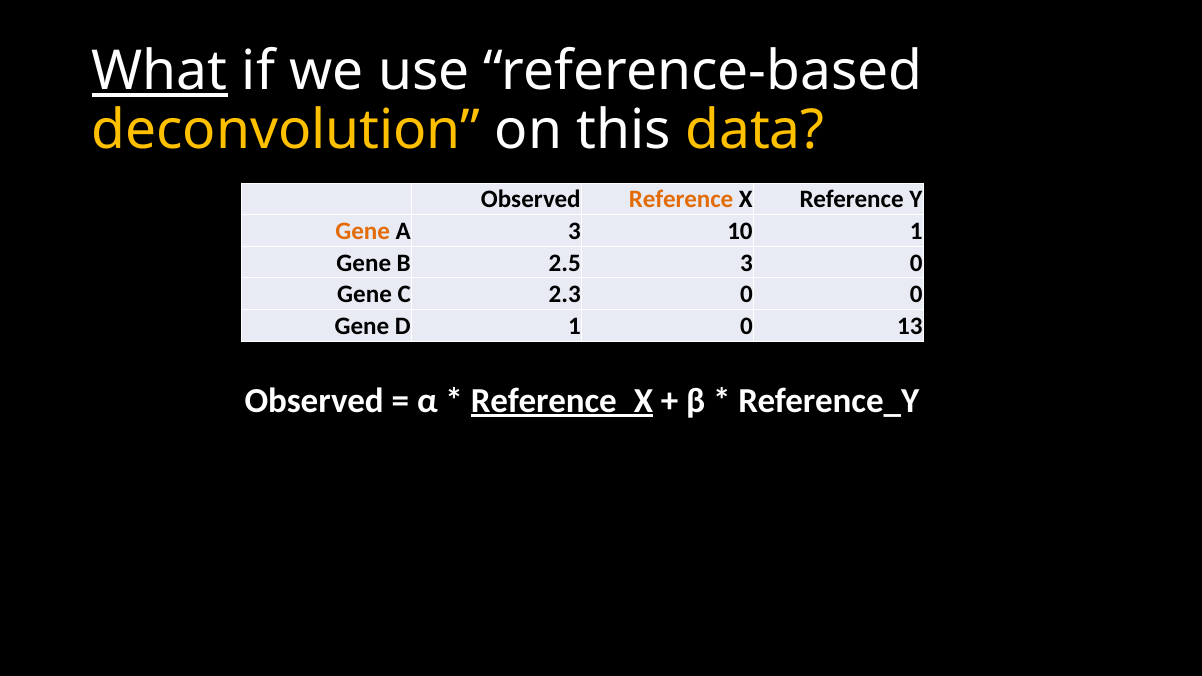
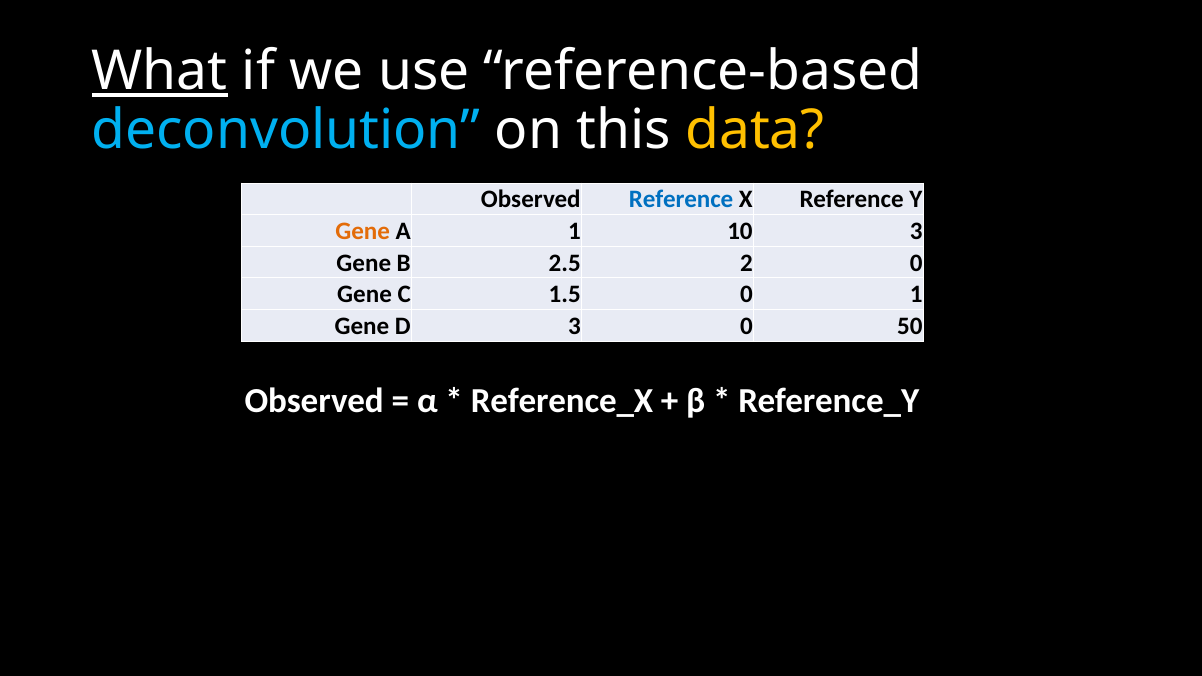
deconvolution colour: yellow -> light blue
Reference at (681, 200) colour: orange -> blue
A 3: 3 -> 1
10 1: 1 -> 3
2.5 3: 3 -> 2
2.3: 2.3 -> 1.5
0 0: 0 -> 1
D 1: 1 -> 3
13: 13 -> 50
Reference_X underline: present -> none
